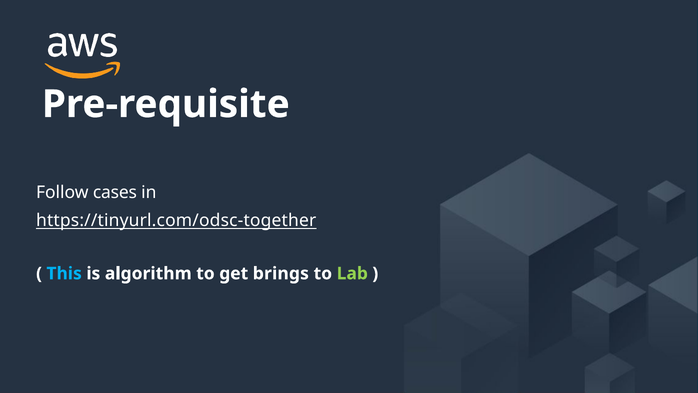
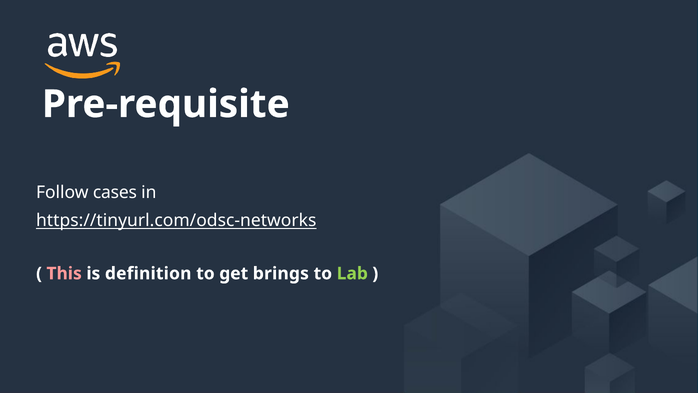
https://tinyurl.com/odsc-together: https://tinyurl.com/odsc-together -> https://tinyurl.com/odsc-networks
This colour: light blue -> pink
algorithm: algorithm -> definition
